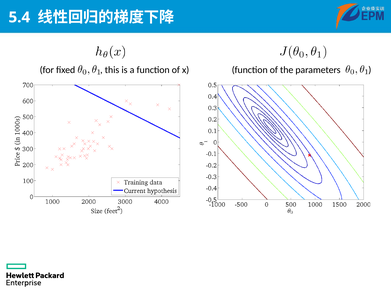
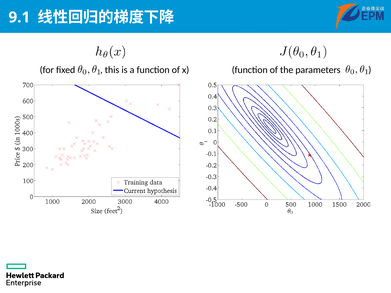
5.4: 5.4 -> 9.1
